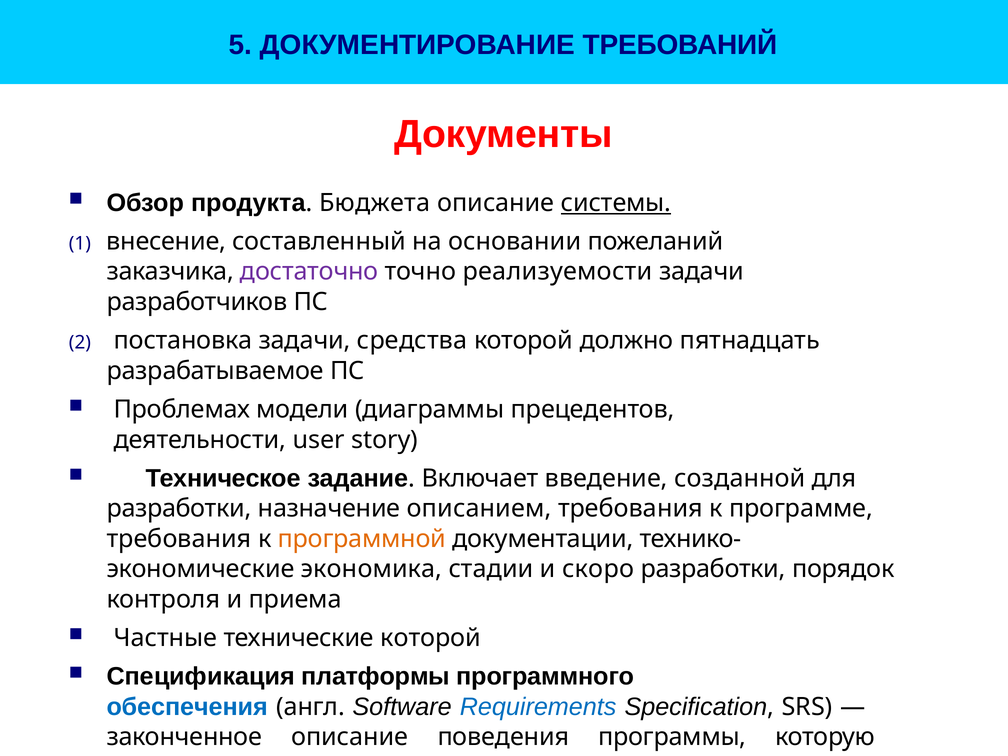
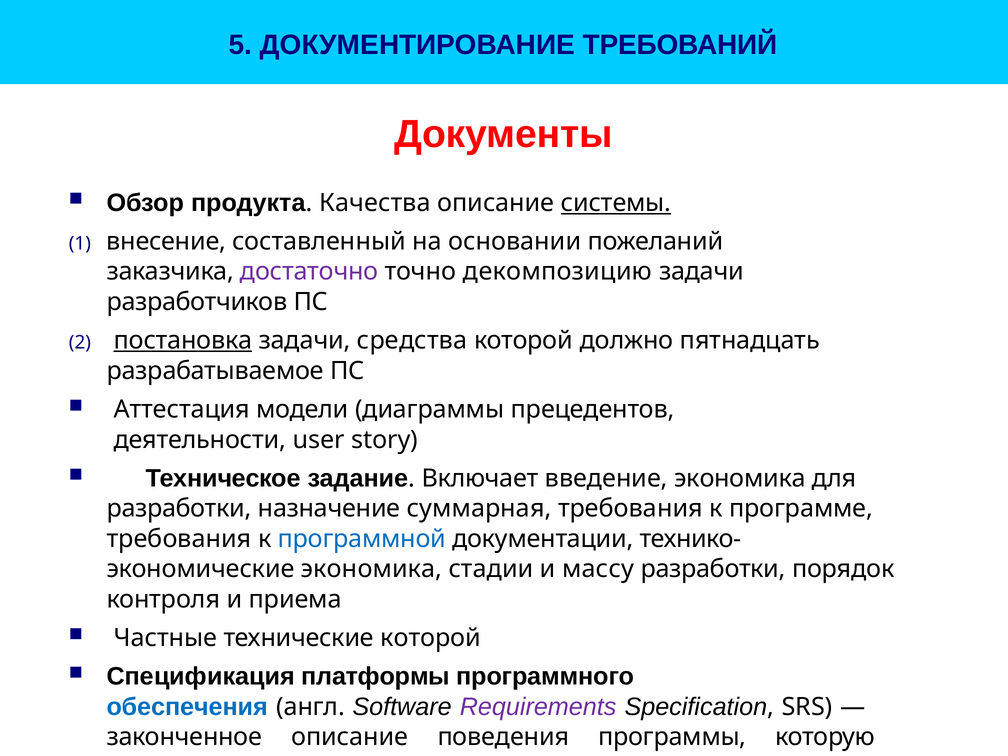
Бюджета: Бюджета -> Качества
реализуемости: реализуемости -> декомпозицию
постановка underline: none -> present
Проблемах: Проблемах -> Аттестация
введение созданной: созданной -> экономика
описанием: описанием -> суммарная
программной colour: orange -> blue
скоро: скоро -> массу
Requirements colour: blue -> purple
